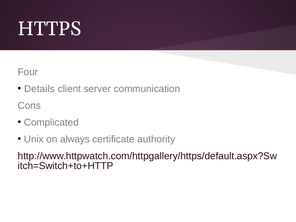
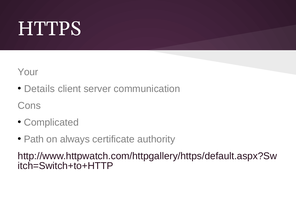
Four: Four -> Your
Unix: Unix -> Path
